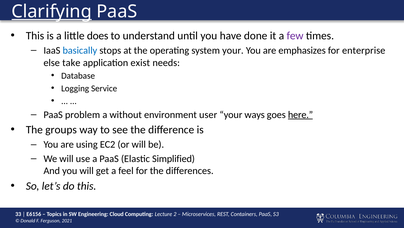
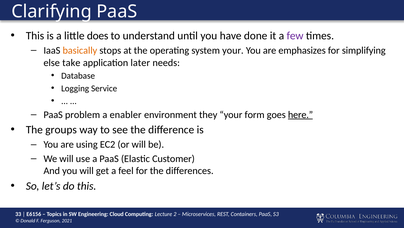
Clarifying underline: present -> none
basically colour: blue -> orange
enterprise: enterprise -> simplifying
exist: exist -> later
without: without -> enabler
user: user -> they
ways: ways -> form
Simplified: Simplified -> Customer
